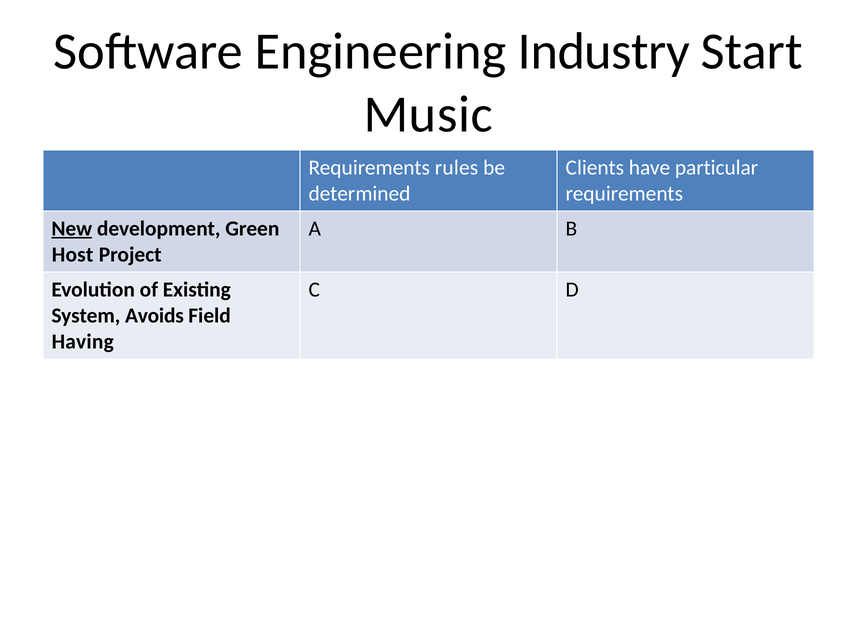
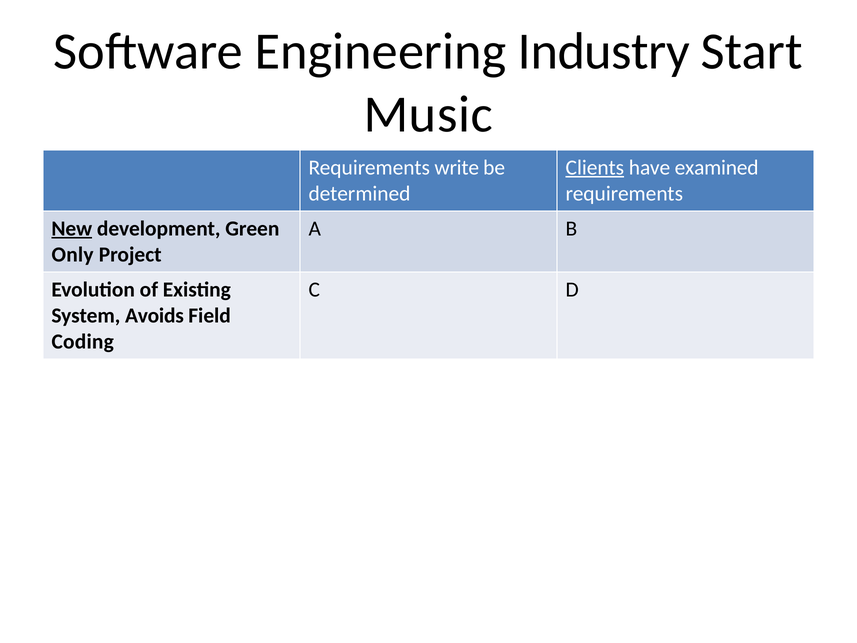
rules: rules -> write
Clients underline: none -> present
particular: particular -> examined
Host: Host -> Only
Having: Having -> Coding
